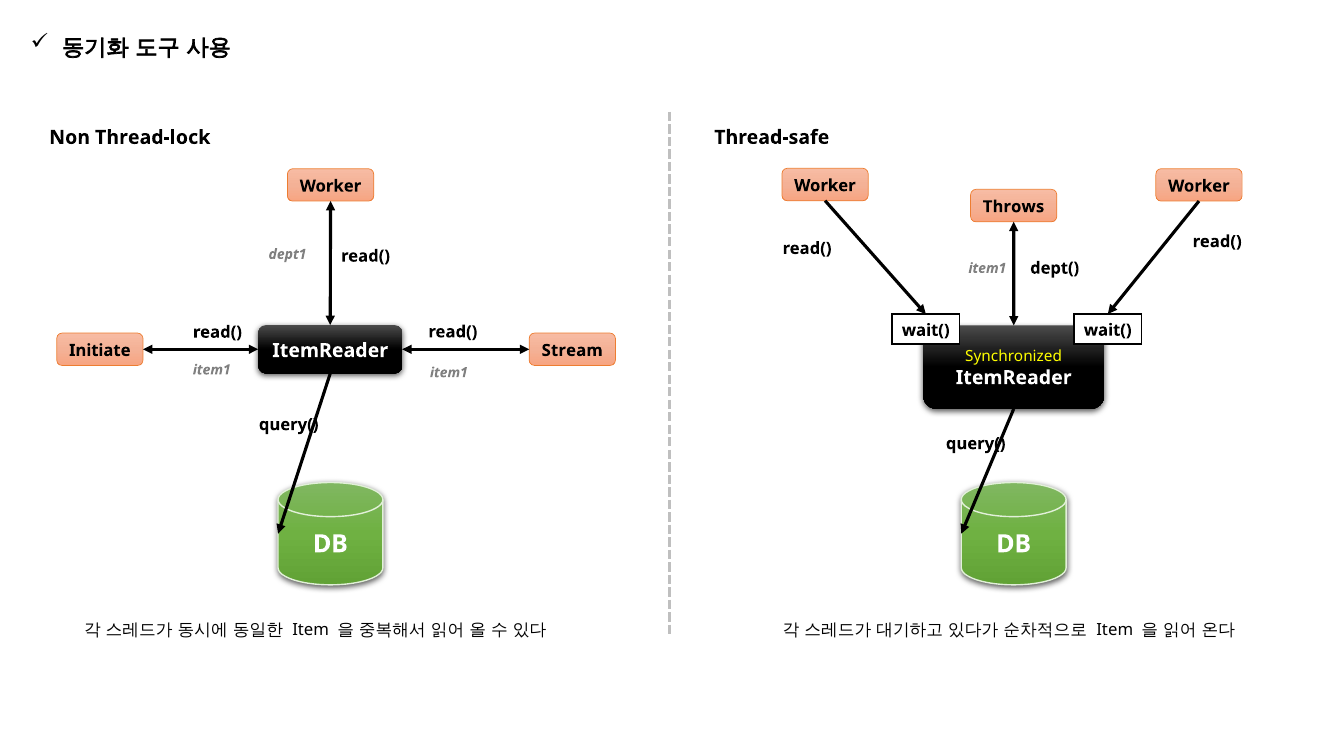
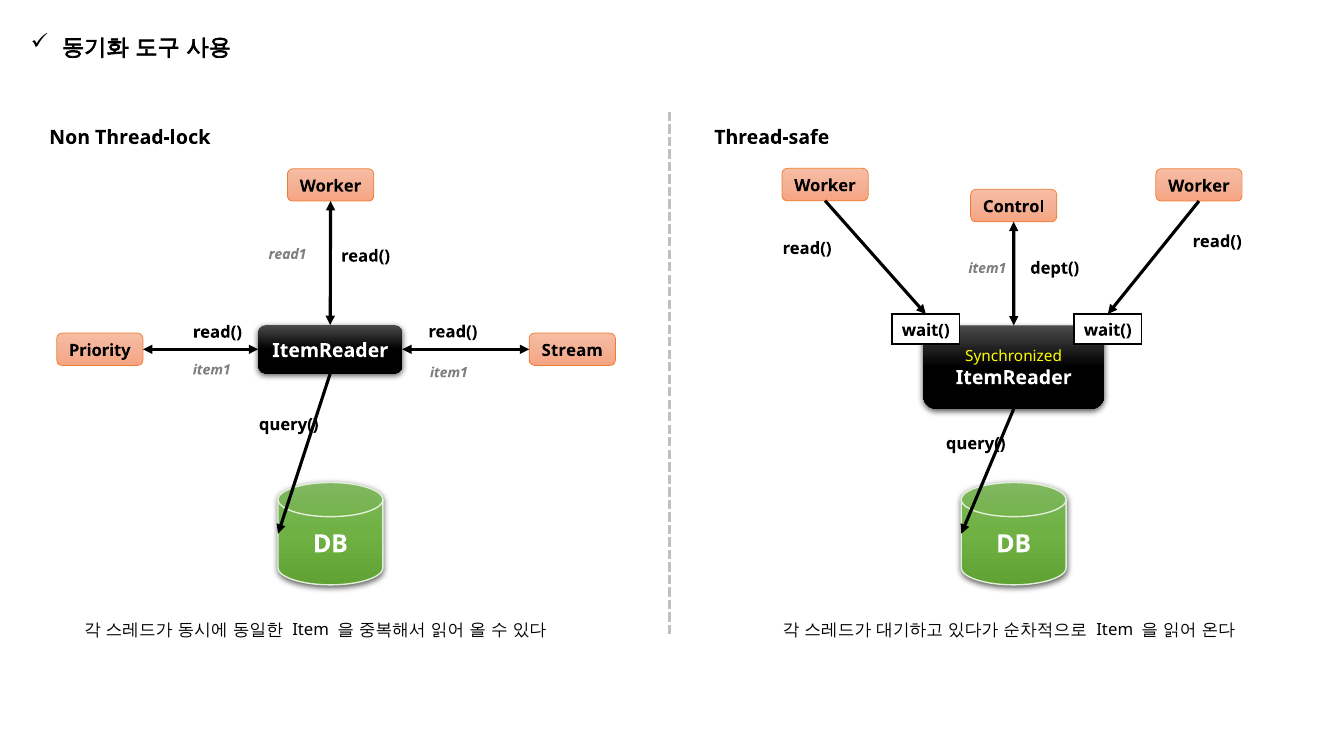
Throws: Throws -> Control
dept1: dept1 -> read1
Initiate: Initiate -> Priority
